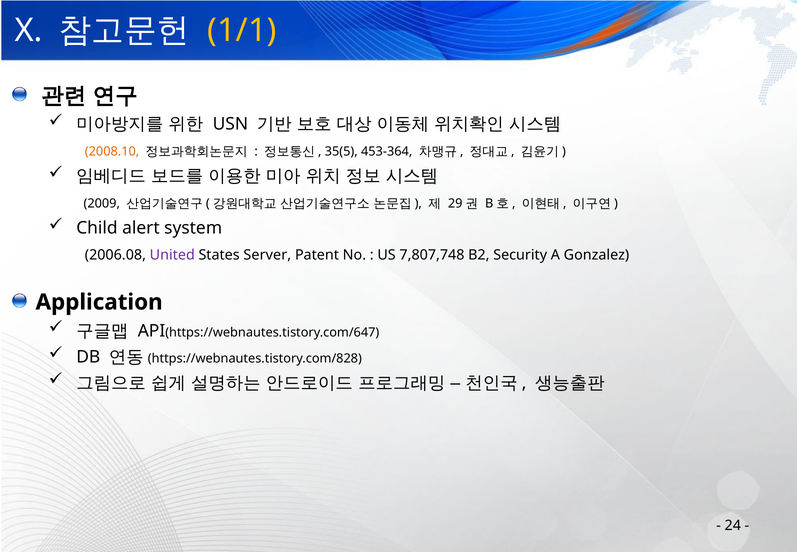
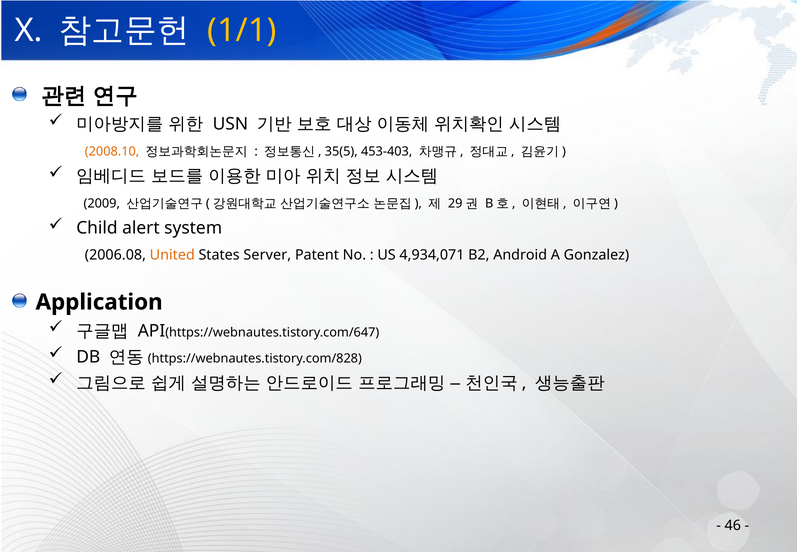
453-364: 453-364 -> 453-403
United colour: purple -> orange
7,807,748: 7,807,748 -> 4,934,071
Security: Security -> Android
24: 24 -> 46
